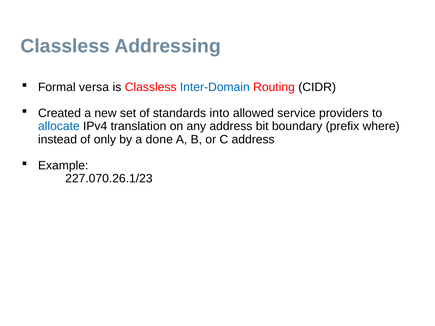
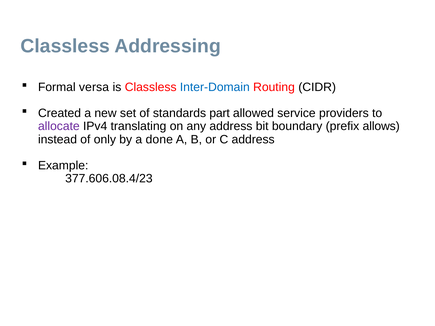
into: into -> part
allocate colour: blue -> purple
translation: translation -> translating
where: where -> allows
227.070.26.1/23: 227.070.26.1/23 -> 377.606.08.4/23
